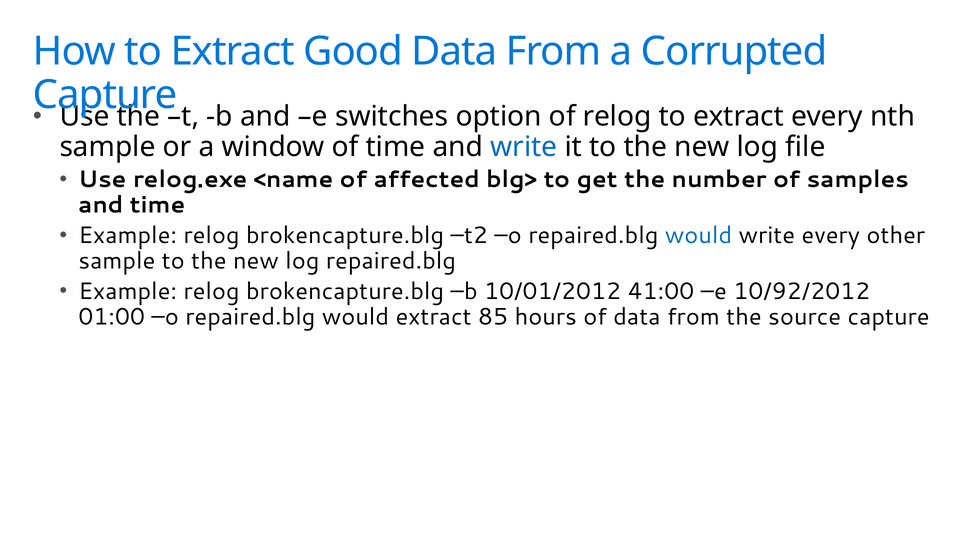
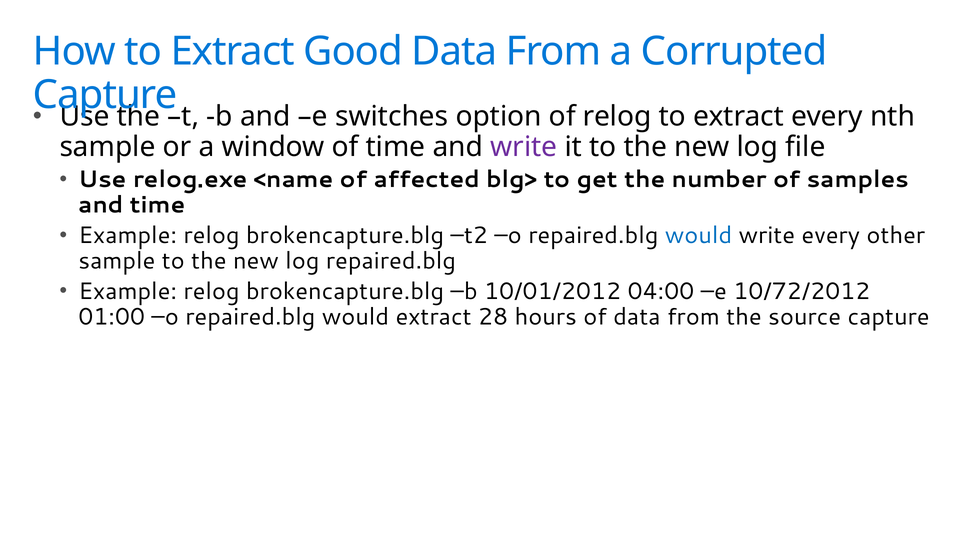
write at (524, 147) colour: blue -> purple
41:00: 41:00 -> 04:00
10/92/2012: 10/92/2012 -> 10/72/2012
85: 85 -> 28
